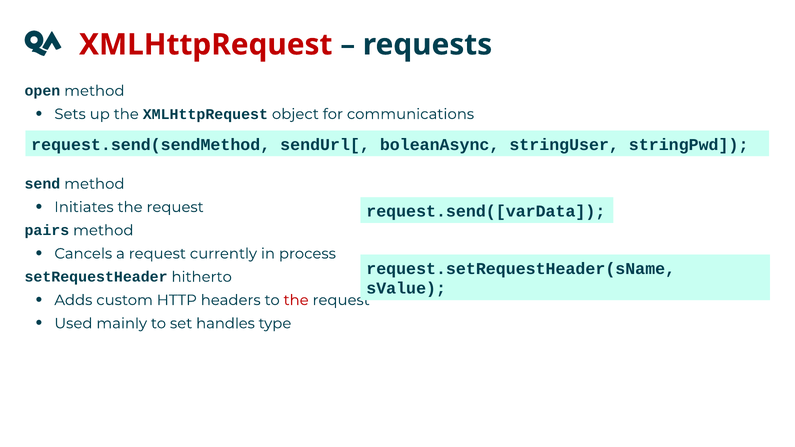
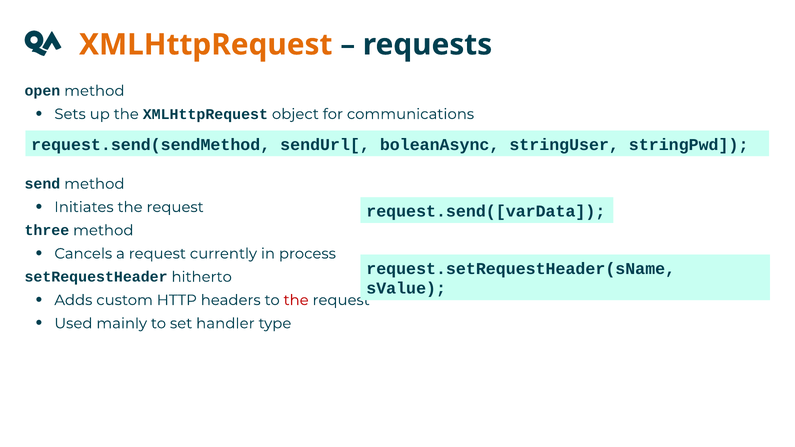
XMLHttpRequest at (206, 45) colour: red -> orange
pairs: pairs -> three
handles: handles -> handler
